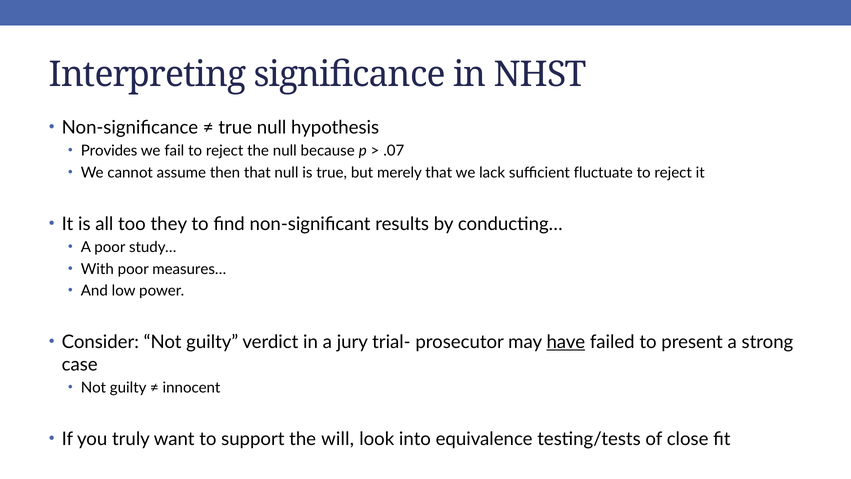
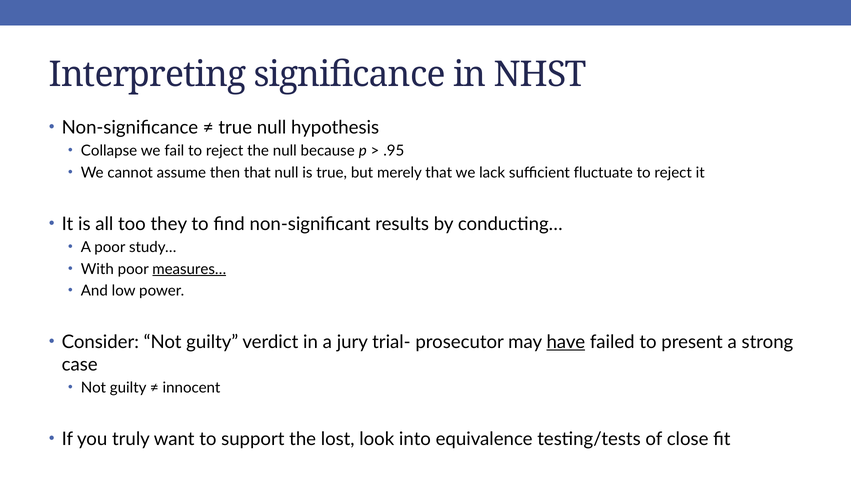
Provides: Provides -> Collapse
.07: .07 -> .95
measures… underline: none -> present
will: will -> lost
